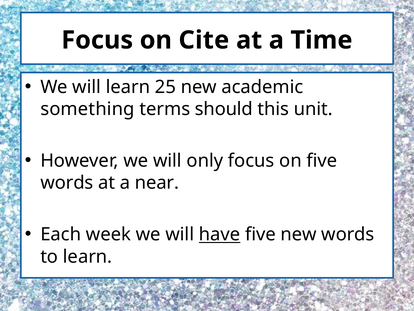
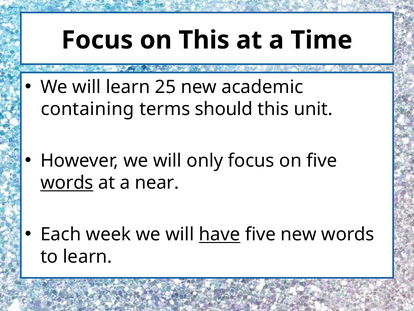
on Cite: Cite -> This
something: something -> containing
words at (67, 183) underline: none -> present
